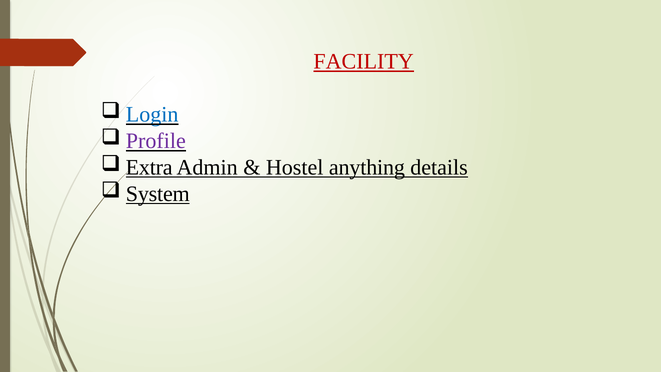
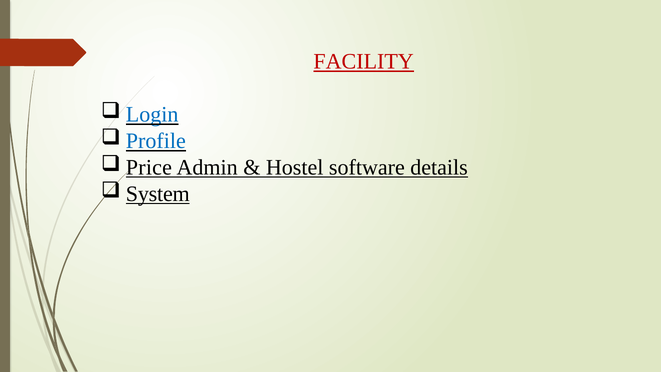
Profile colour: purple -> blue
Extra: Extra -> Price
anything: anything -> software
